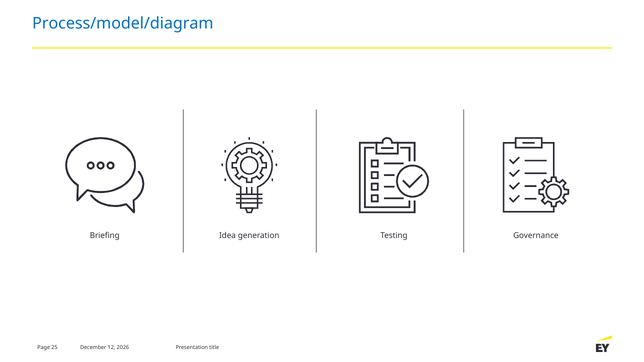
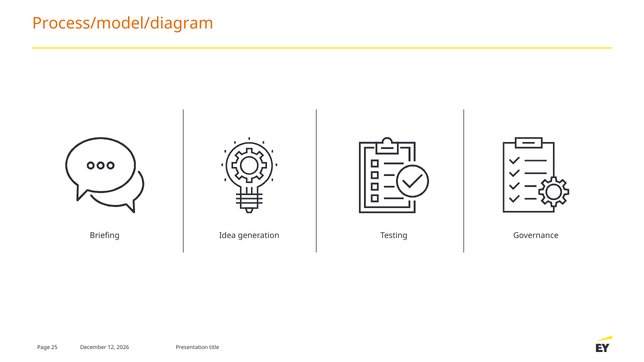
Process/model/diagram colour: blue -> orange
